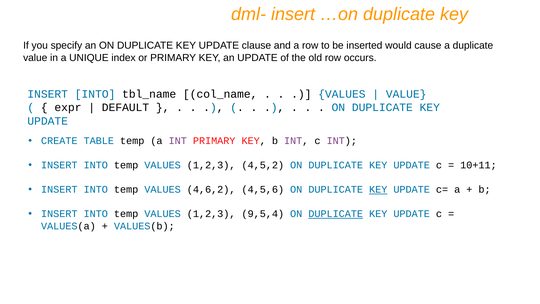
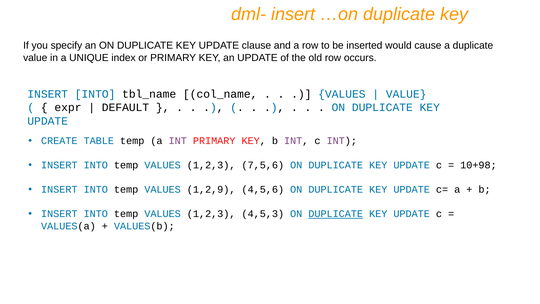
4,5,2: 4,5,2 -> 7,5,6
10+11: 10+11 -> 10+98
4,6,2: 4,6,2 -> 1,2,9
KEY at (378, 189) underline: present -> none
9,5,4: 9,5,4 -> 4,5,3
